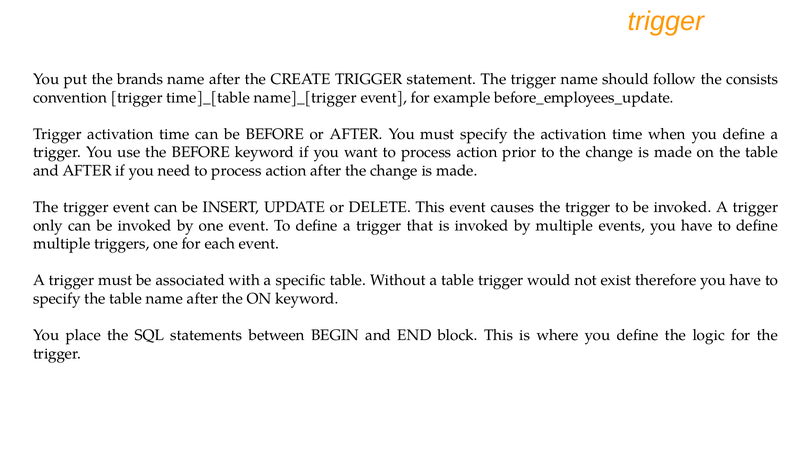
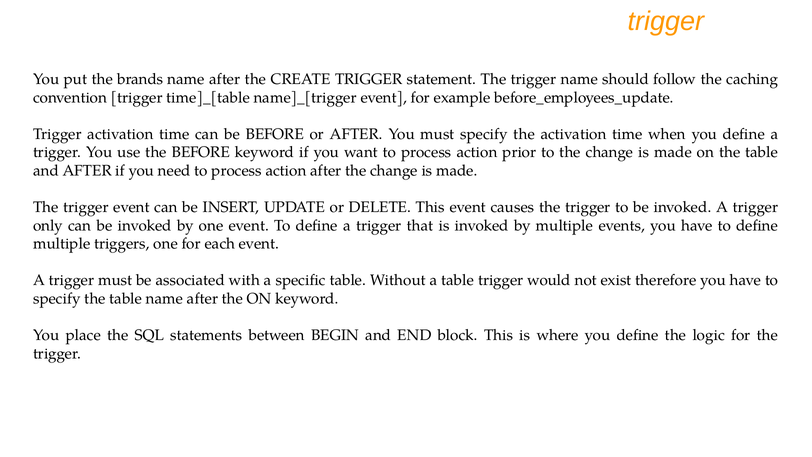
consists: consists -> caching
